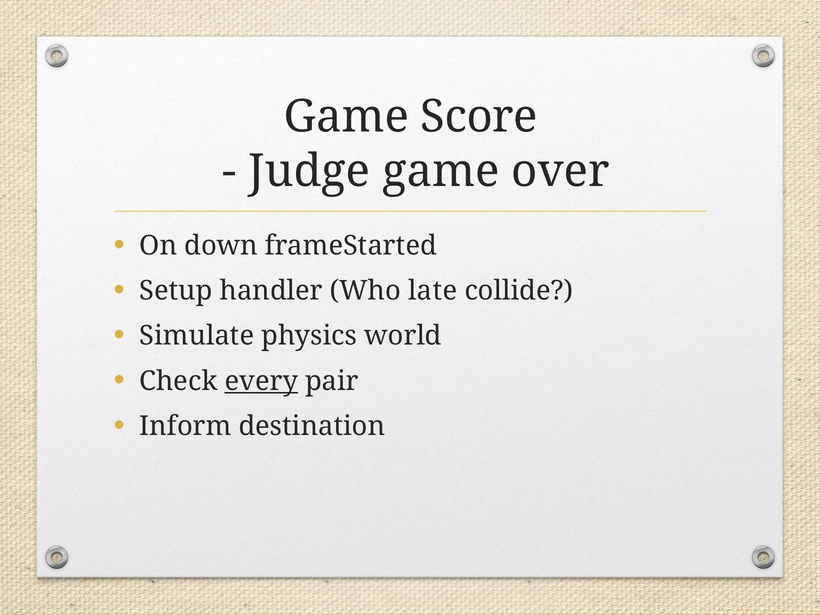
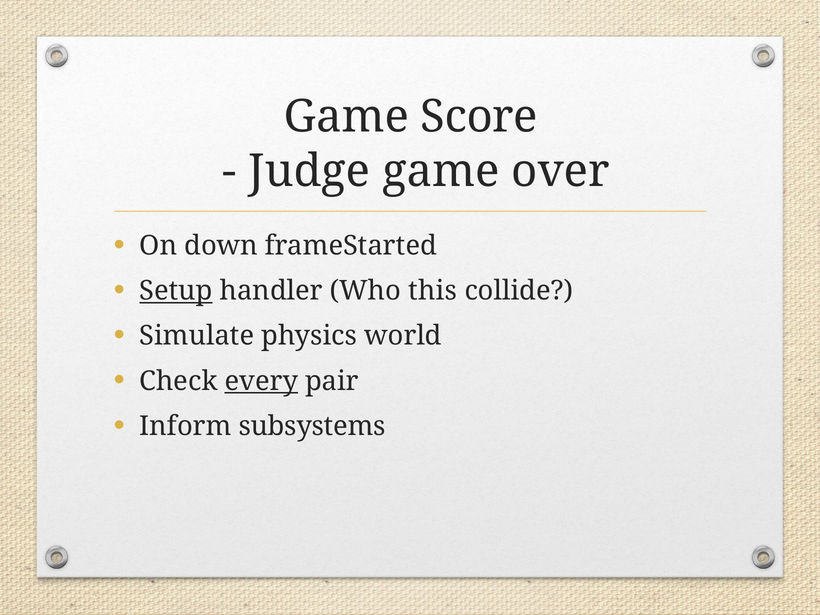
Setup underline: none -> present
late: late -> this
destination: destination -> subsystems
